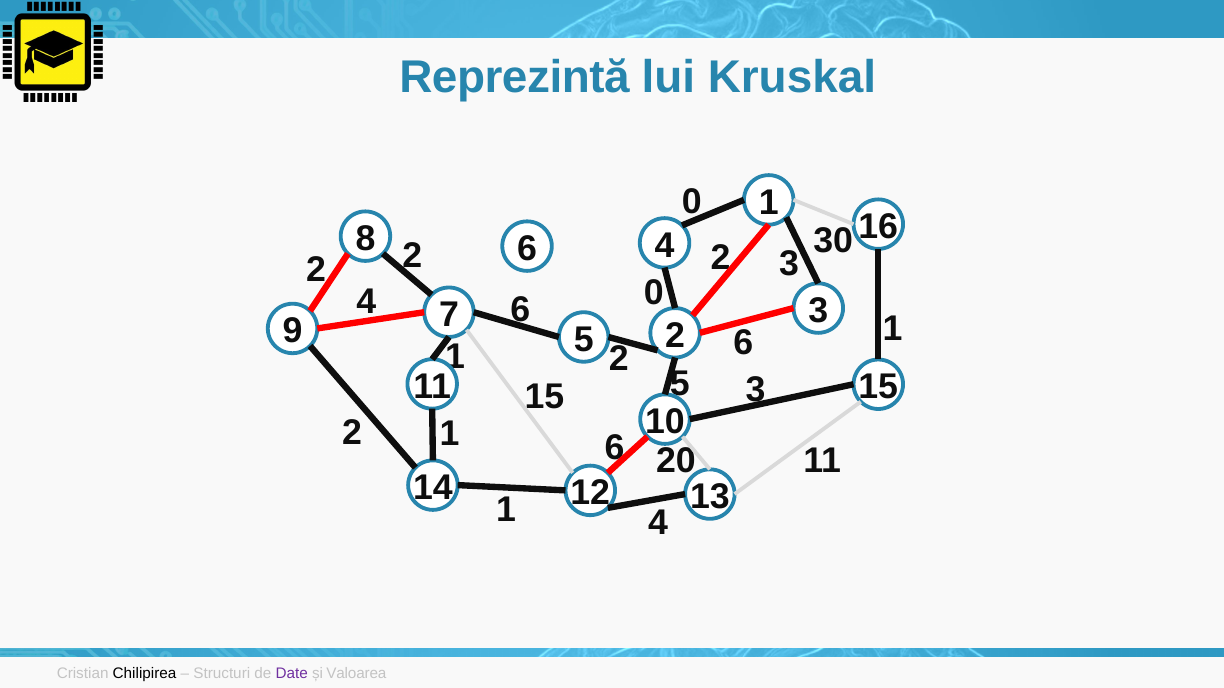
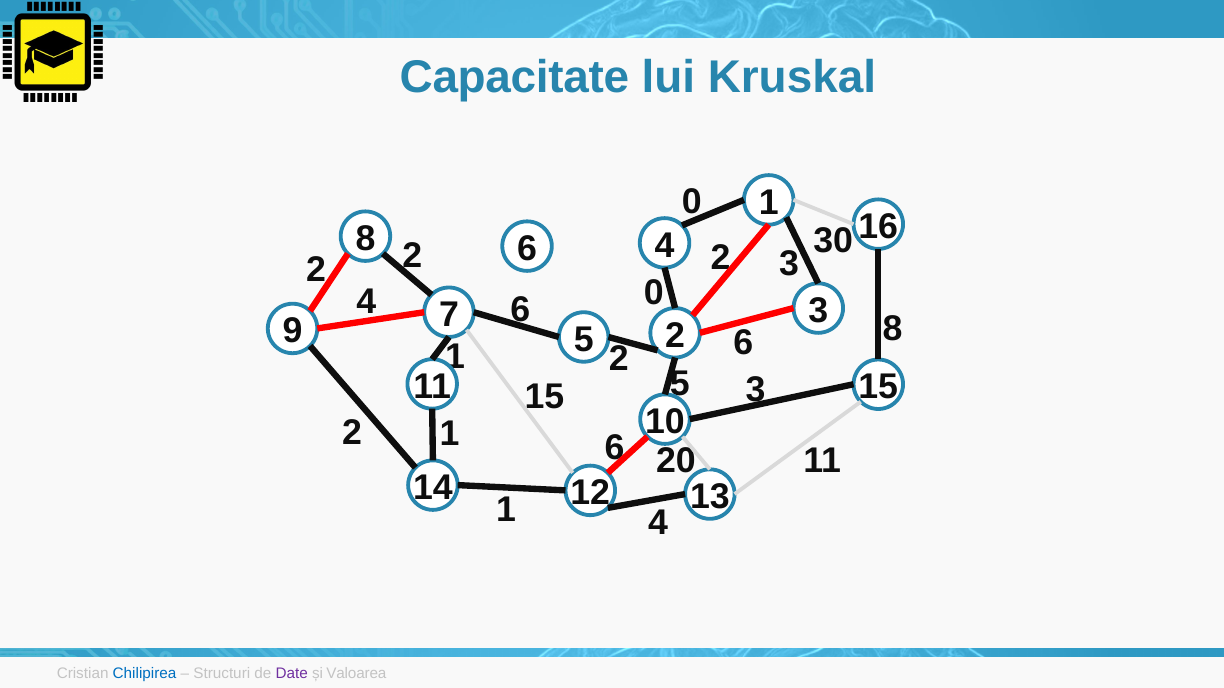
Reprezintă: Reprezintă -> Capacitate
1 at (893, 328): 1 -> 8
Chilipirea colour: black -> blue
